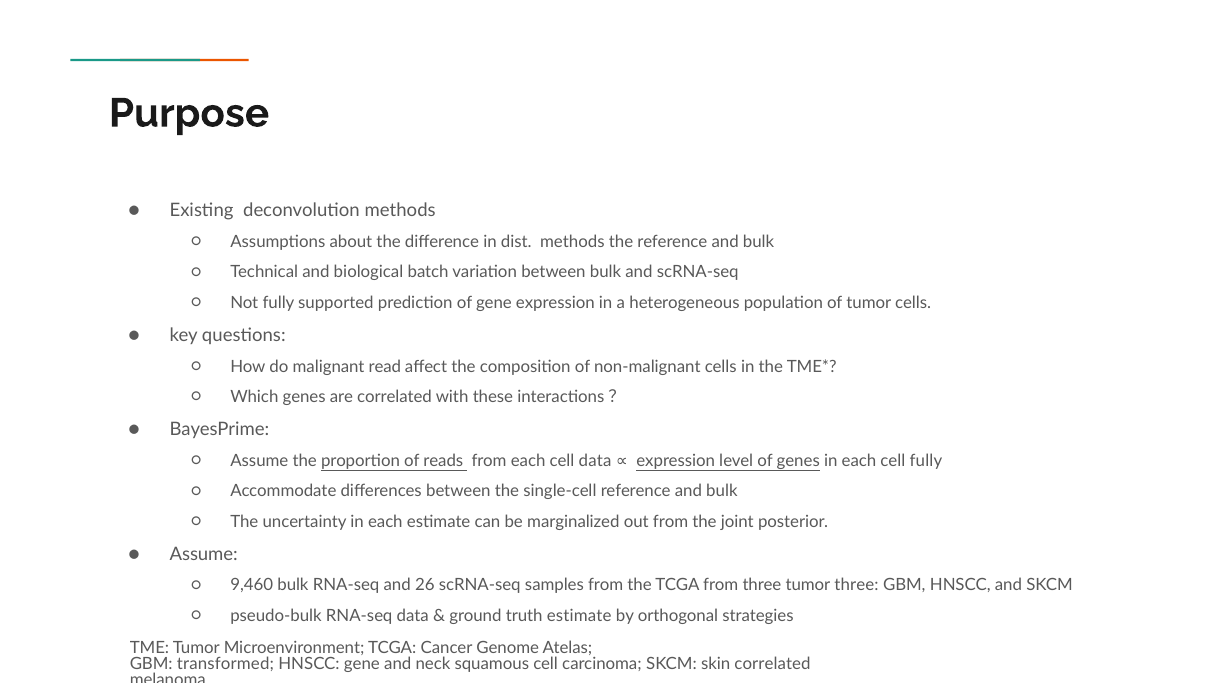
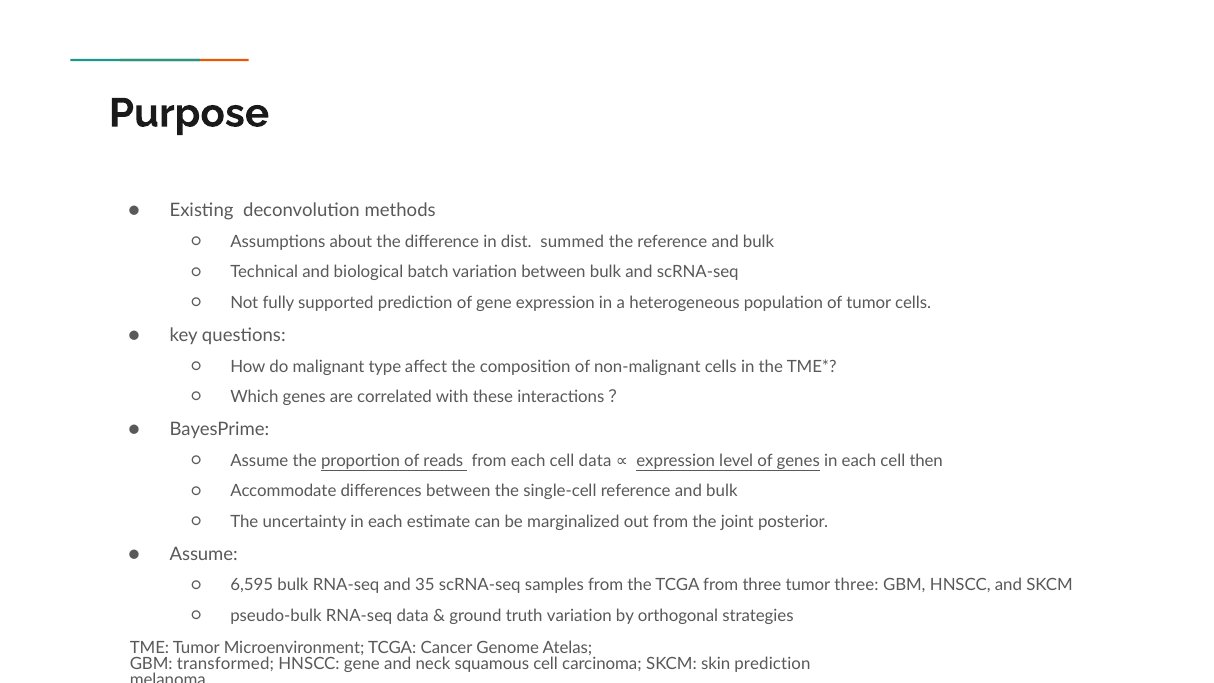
dist methods: methods -> summed
read: read -> type
cell fully: fully -> then
9,460: 9,460 -> 6,595
26: 26 -> 35
truth estimate: estimate -> variation
skin correlated: correlated -> prediction
